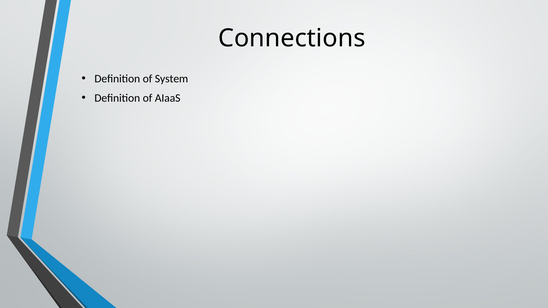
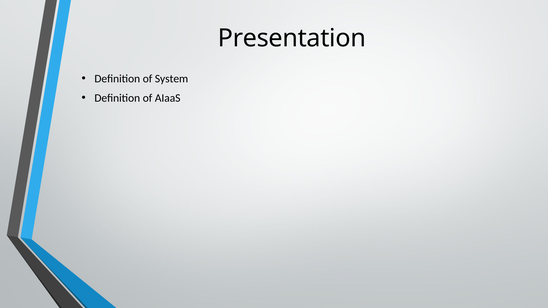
Connections: Connections -> Presentation
